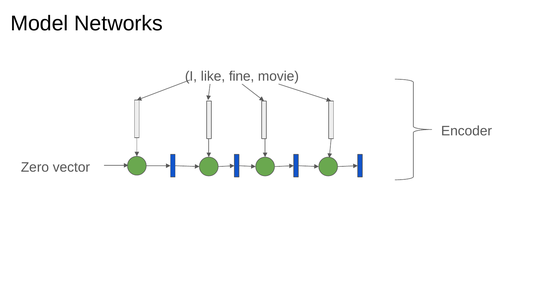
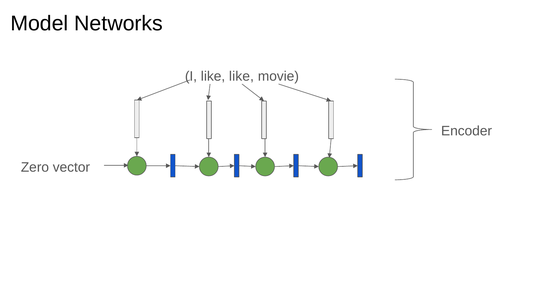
like fine: fine -> like
